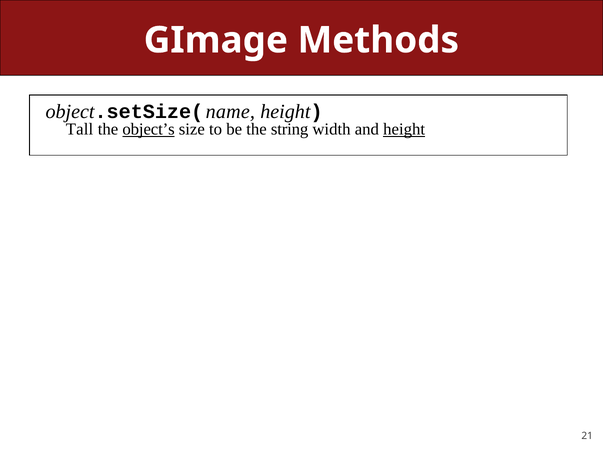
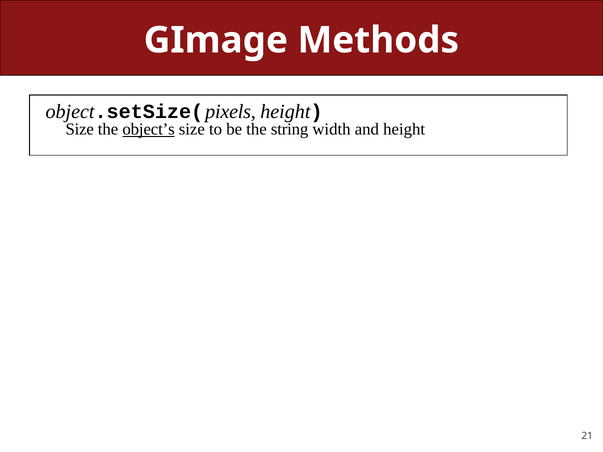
name: name -> pixels
Tall at (80, 129): Tall -> Size
height at (404, 129) underline: present -> none
